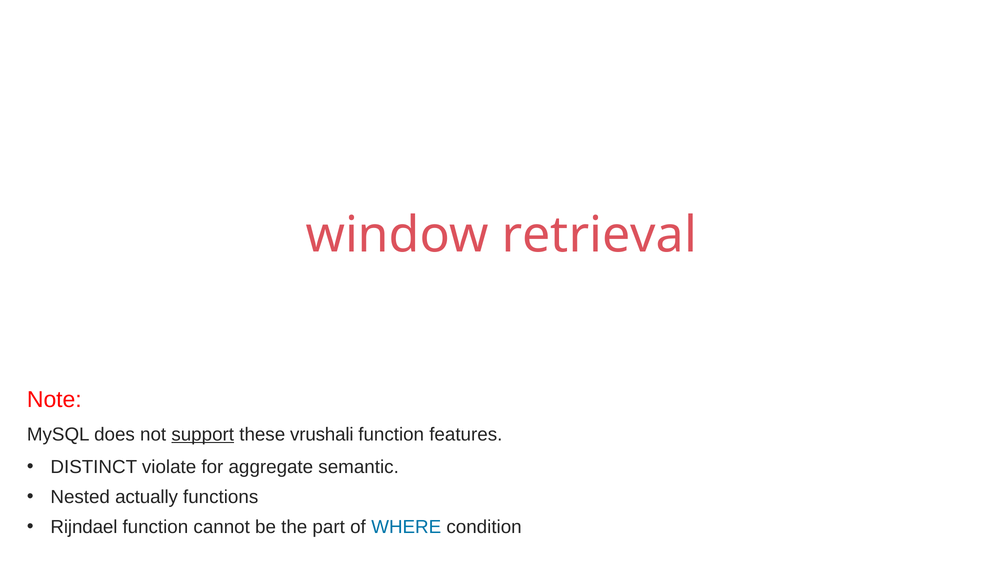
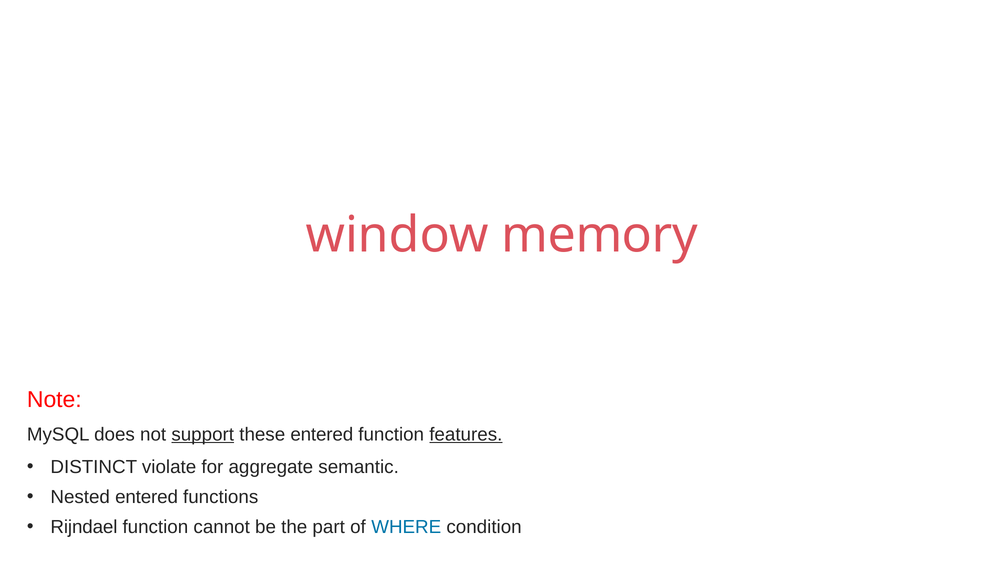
retrieval: retrieval -> memory
these vrushali: vrushali -> entered
features underline: none -> present
Nested actually: actually -> entered
